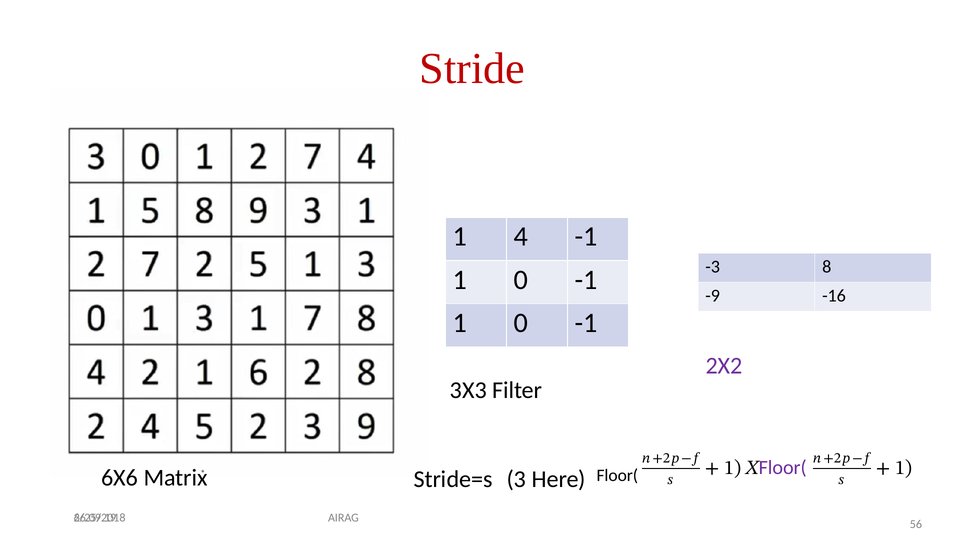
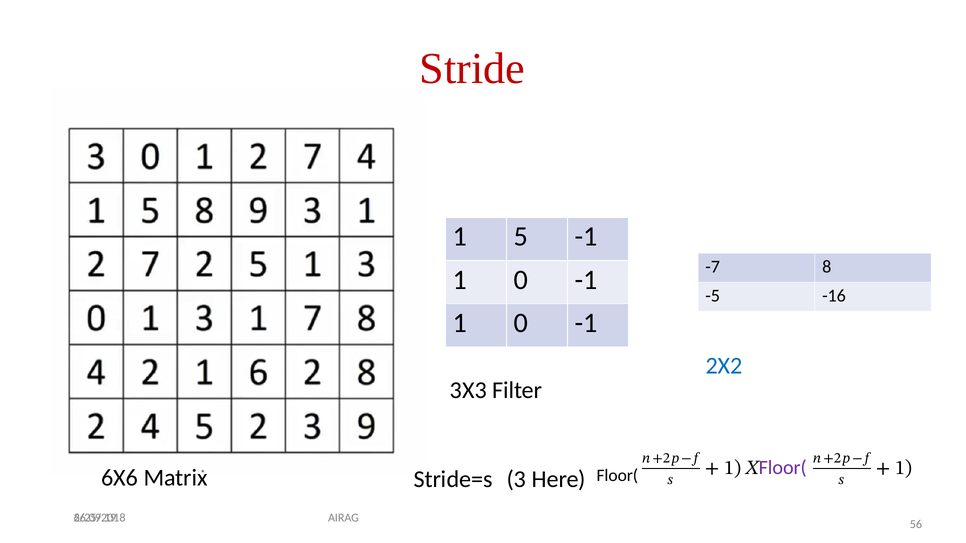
4: 4 -> 5
-3: -3 -> -7
-9: -9 -> -5
2X2 colour: purple -> blue
